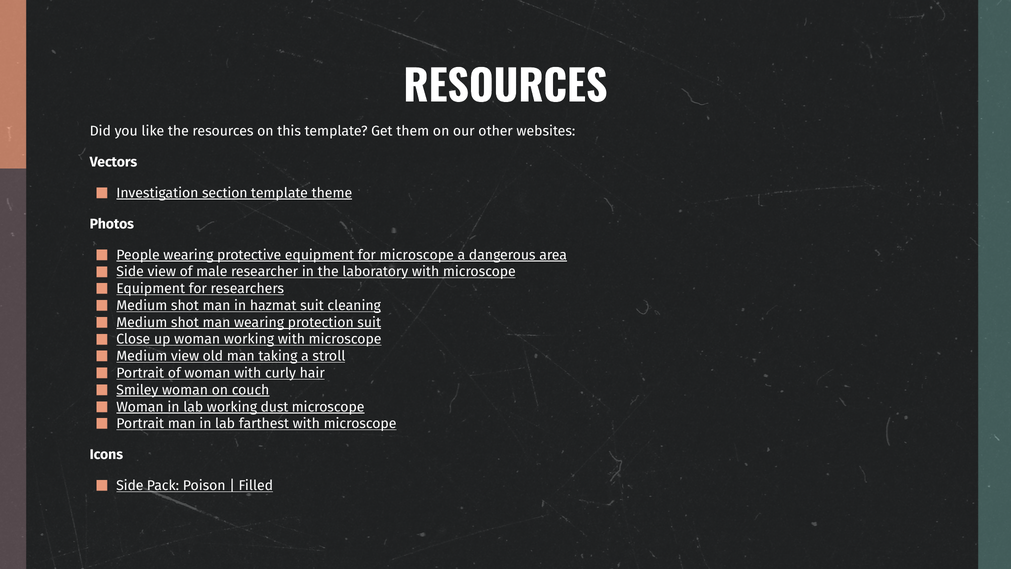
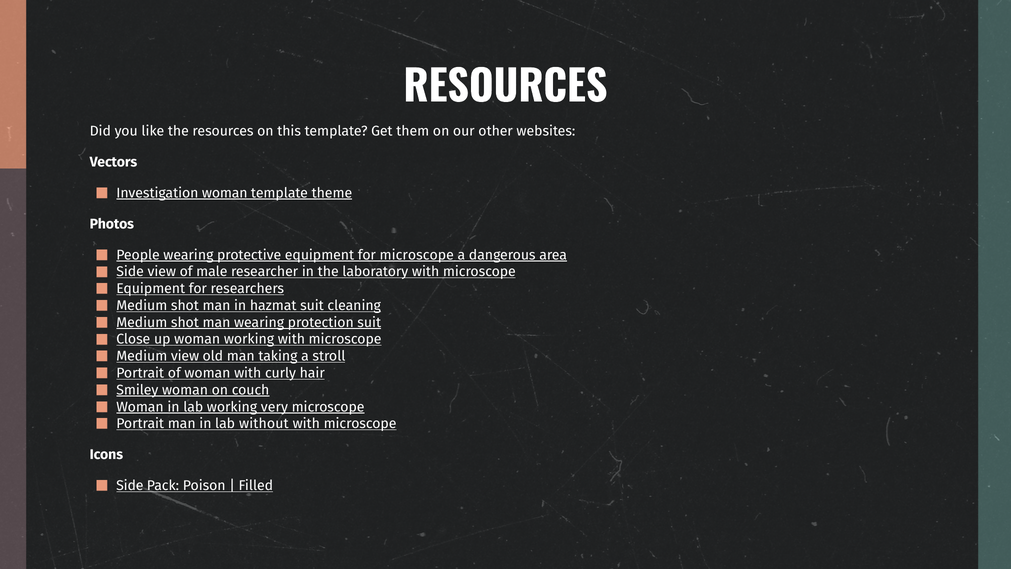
Investigation section: section -> woman
dust: dust -> very
farthest: farthest -> without
